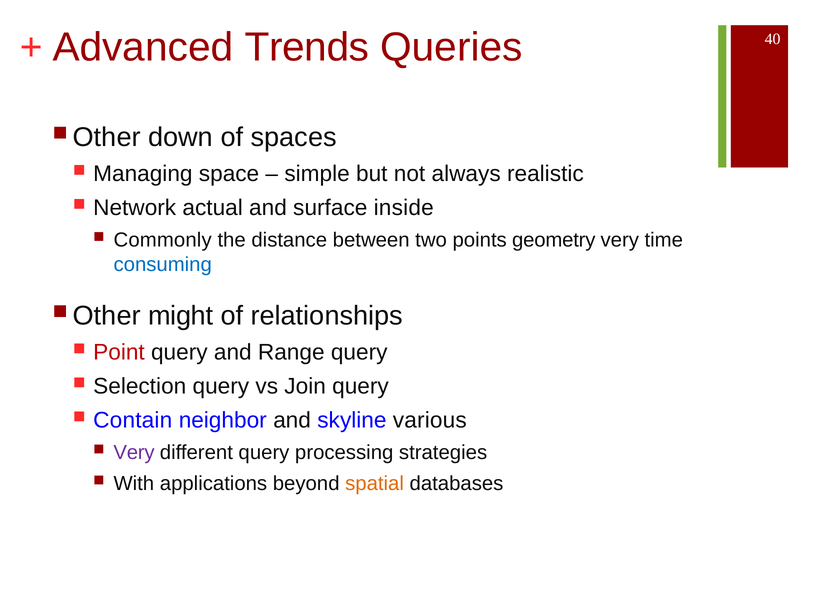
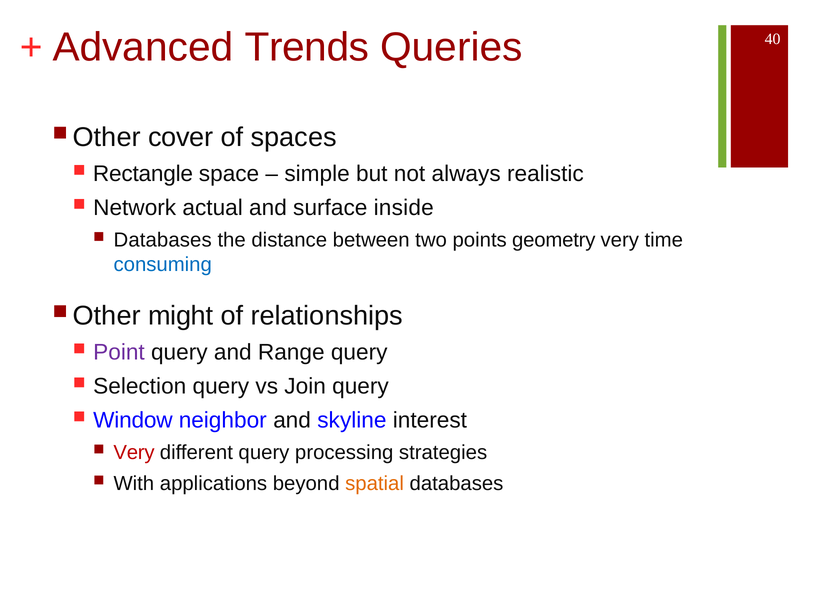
down: down -> cover
Managing: Managing -> Rectangle
Commonly at (163, 240): Commonly -> Databases
Point colour: red -> purple
Contain: Contain -> Window
various: various -> interest
Very at (134, 453) colour: purple -> red
